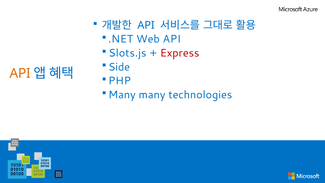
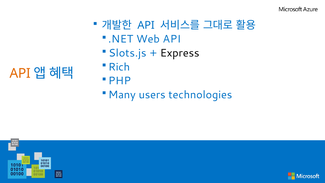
Express colour: red -> black
Side: Side -> Rich
Many many: many -> users
